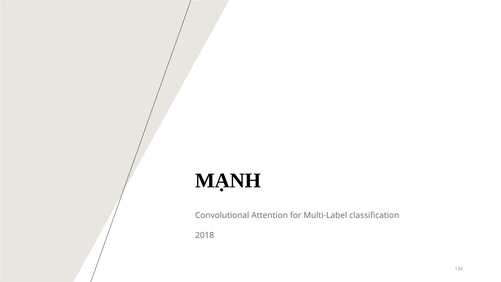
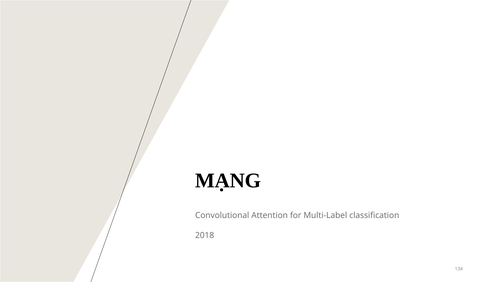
MẠNH: MẠNH -> MẠNG
